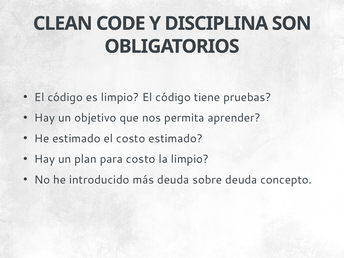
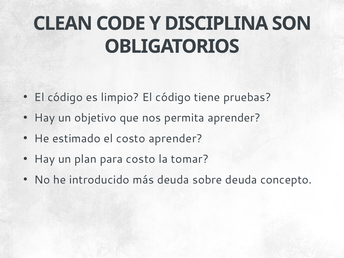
costo estimado: estimado -> aprender
la limpio: limpio -> tomar
